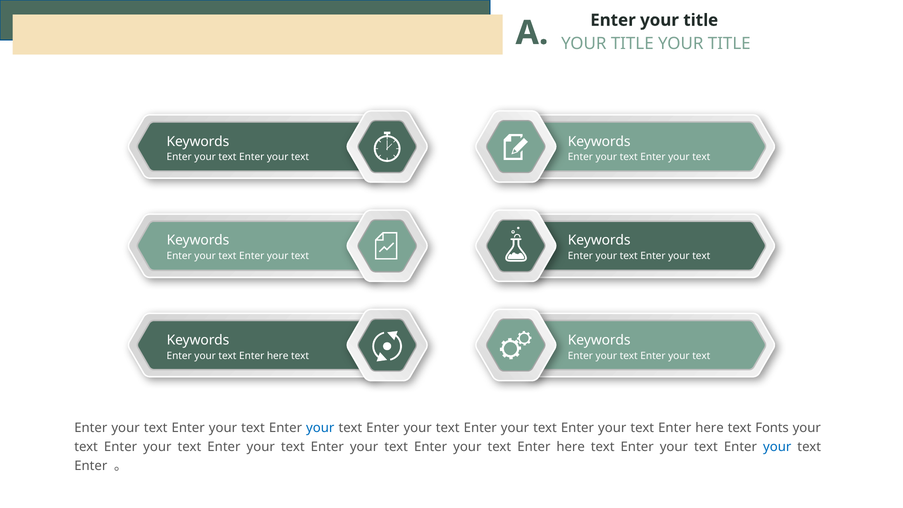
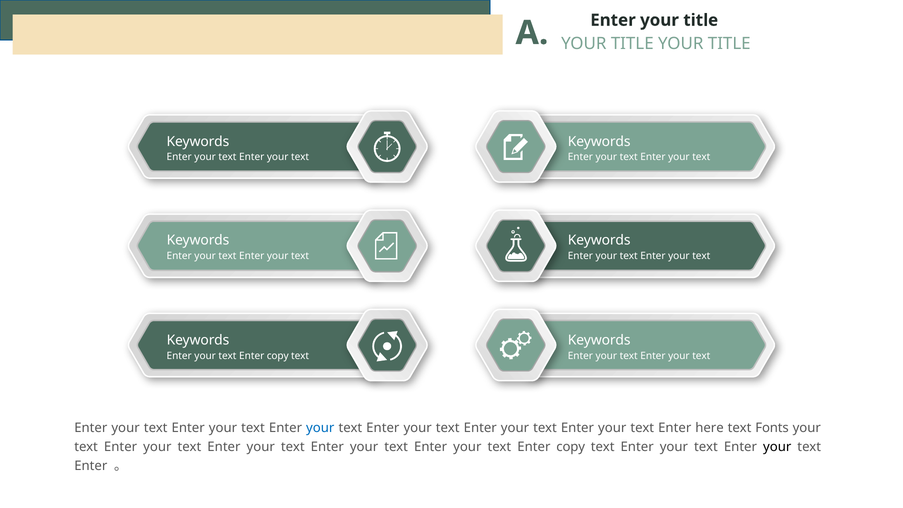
here at (278, 356): here -> copy
here at (571, 447): here -> copy
your at (777, 447) colour: blue -> black
